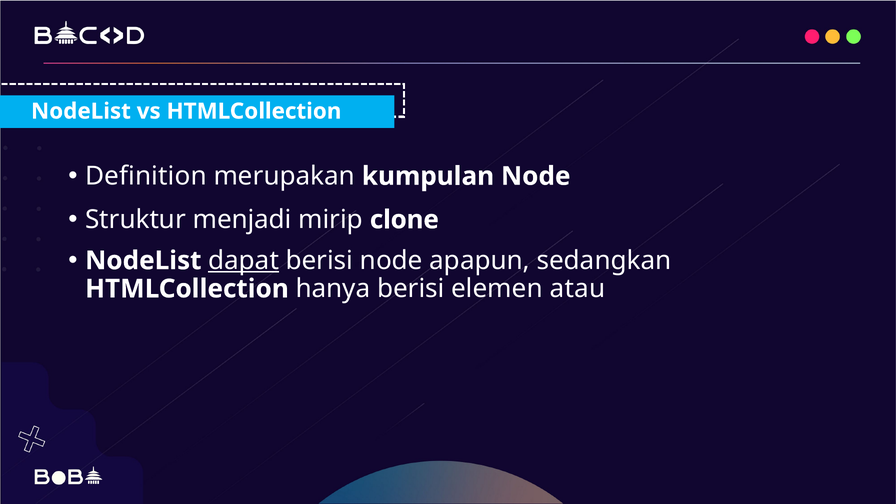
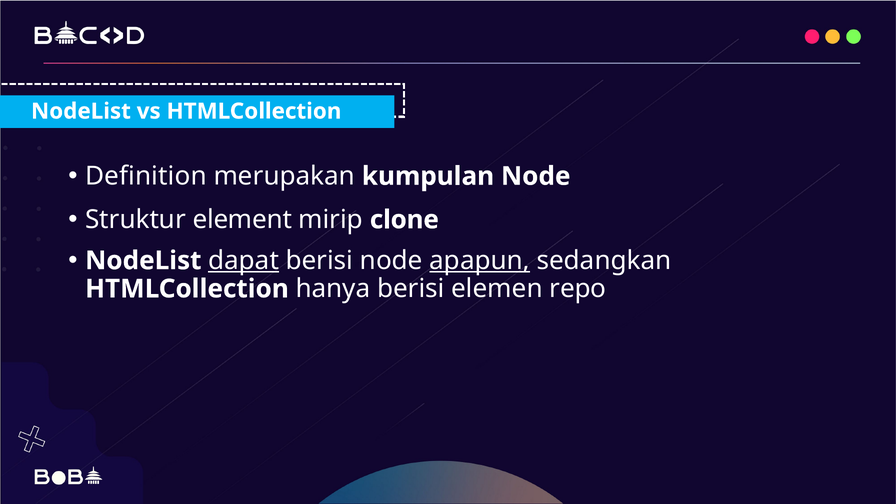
menjadi: menjadi -> element
apapun underline: none -> present
atau: atau -> repo
